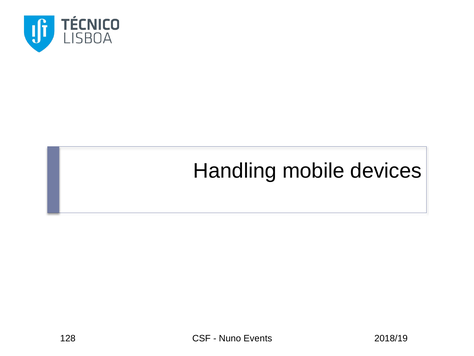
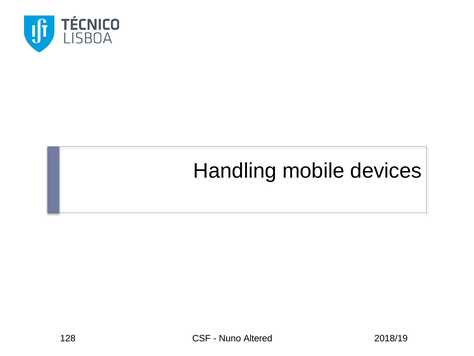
Events: Events -> Altered
